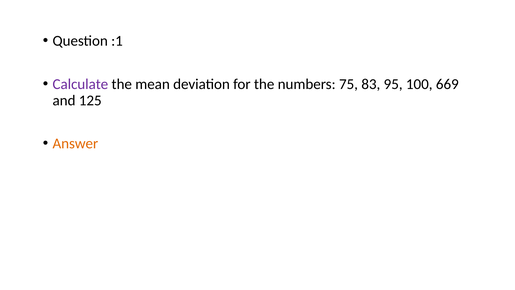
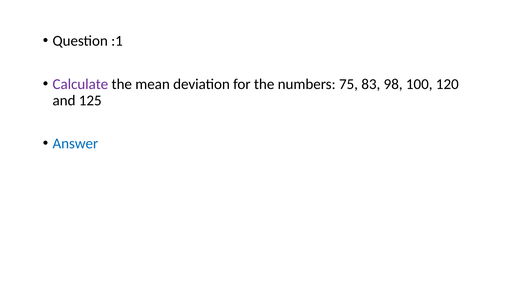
95: 95 -> 98
669: 669 -> 120
Answer colour: orange -> blue
